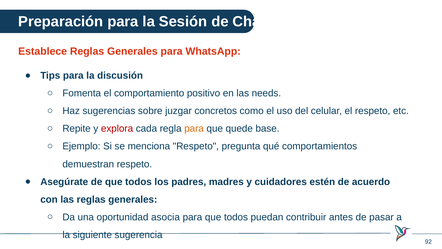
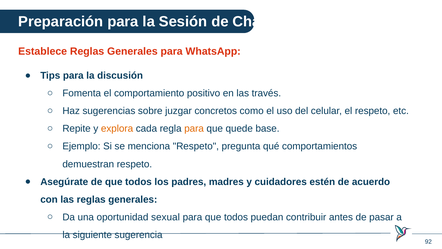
needs: needs -> través
explora colour: red -> orange
asocia: asocia -> sexual
